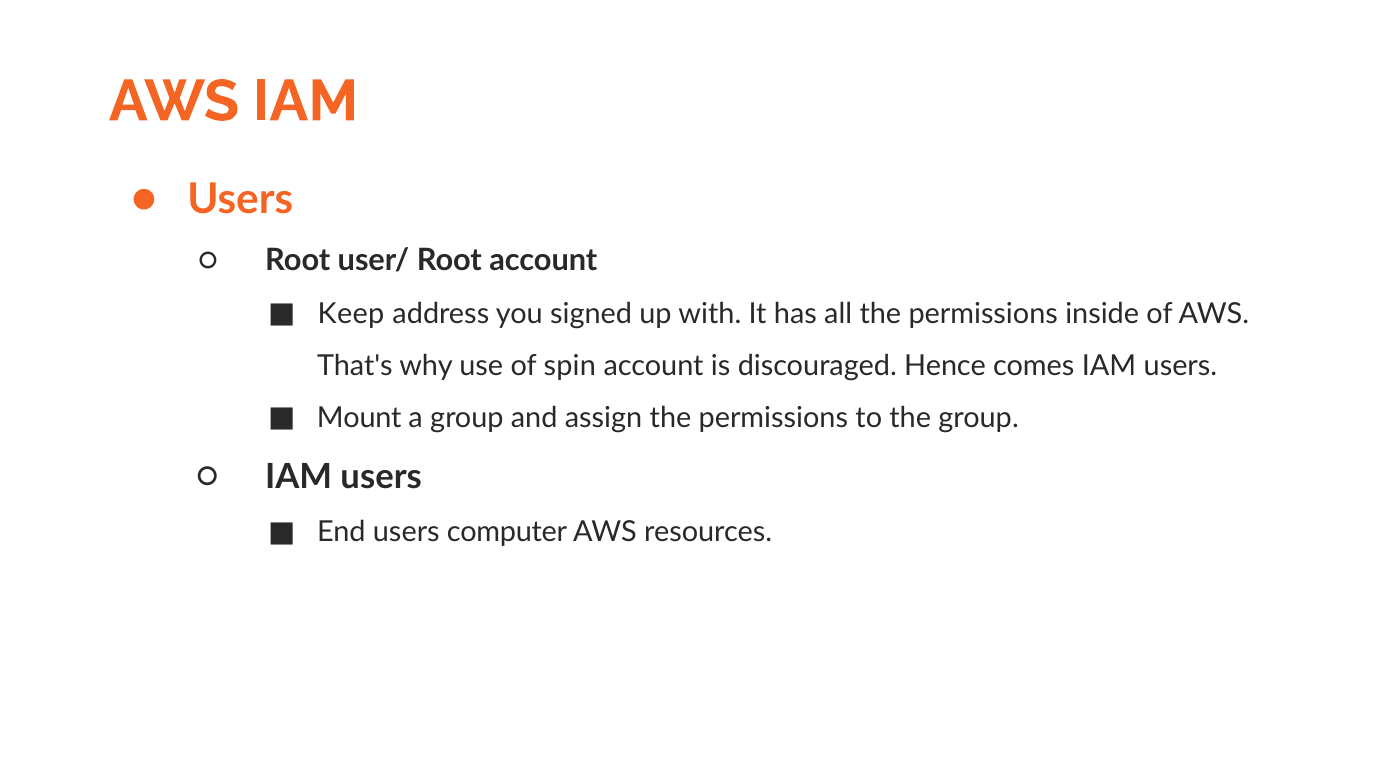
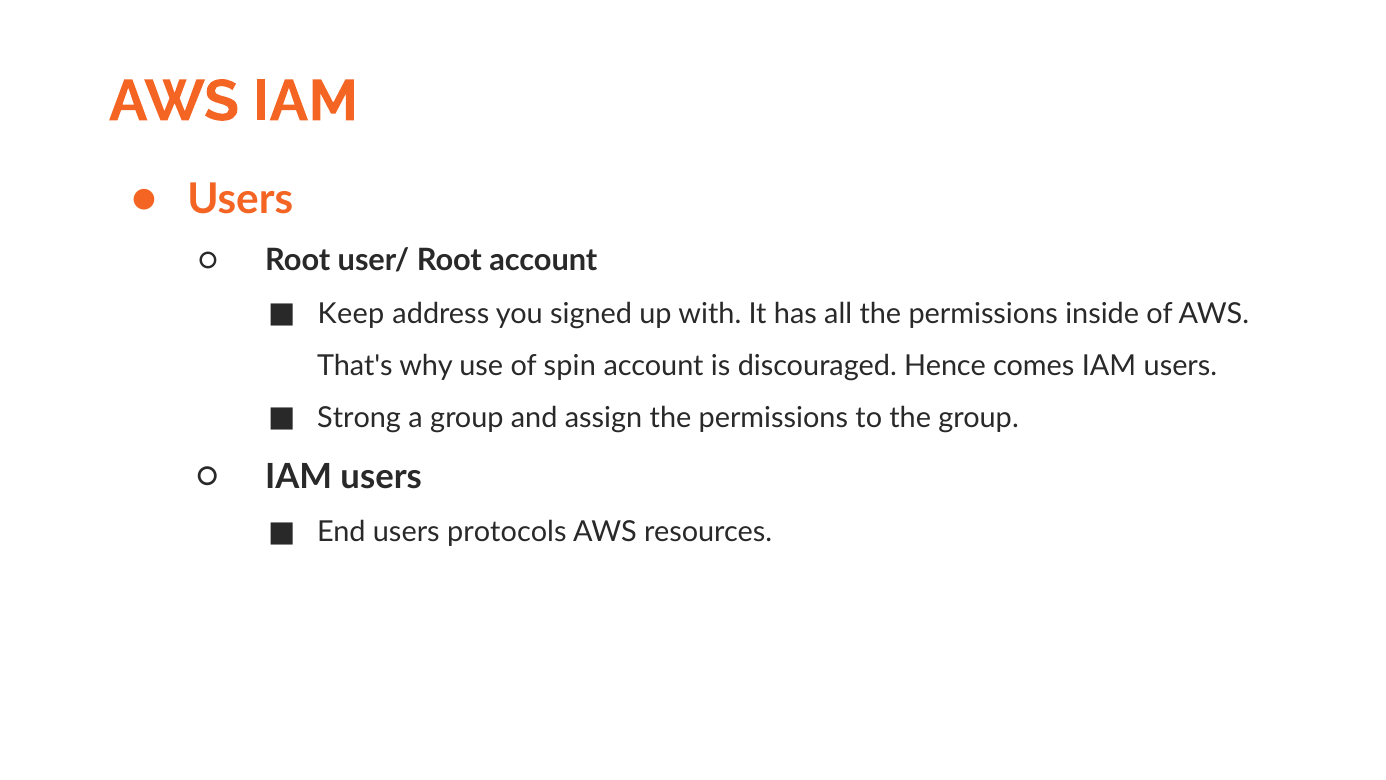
Mount: Mount -> Strong
computer: computer -> protocols
